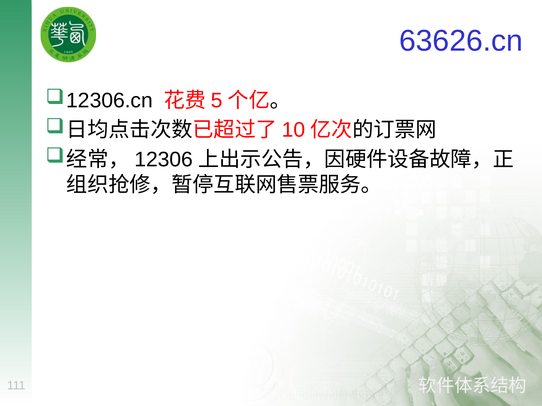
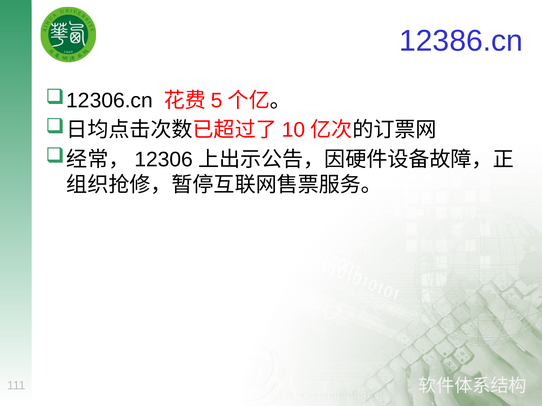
63626.cn: 63626.cn -> 12386.cn
